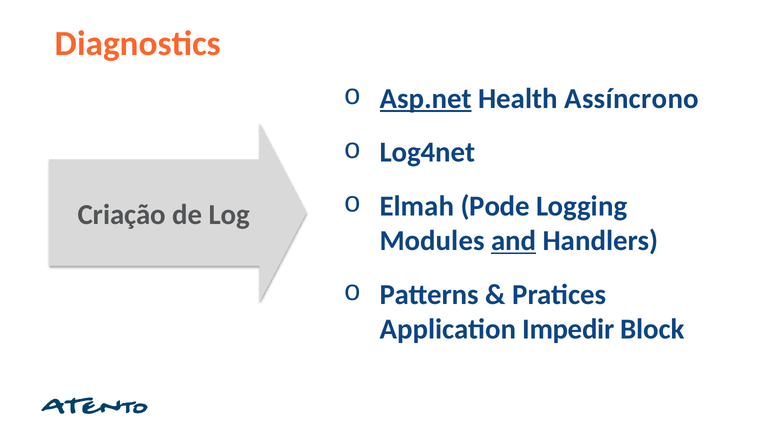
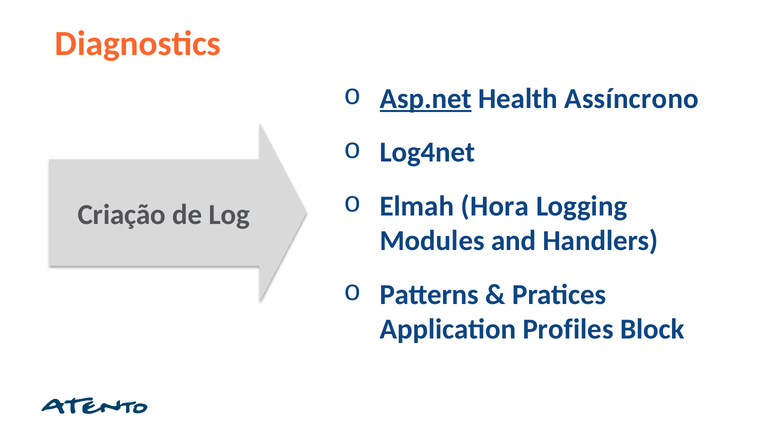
Pode: Pode -> Hora
and underline: present -> none
Impedir: Impedir -> Profiles
